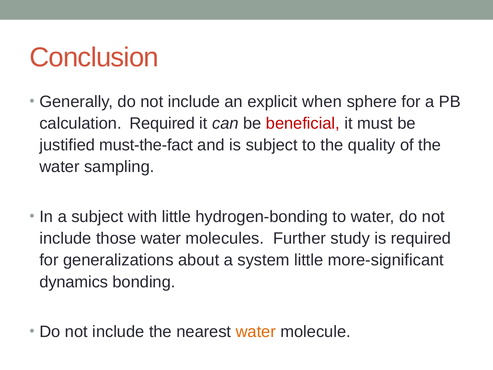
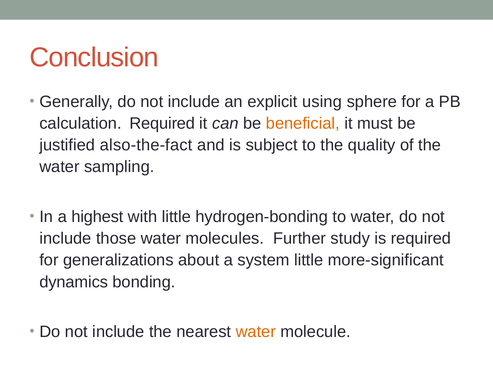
when: when -> using
beneficial colour: red -> orange
must-the-fact: must-the-fact -> also-the-fact
a subject: subject -> highest
